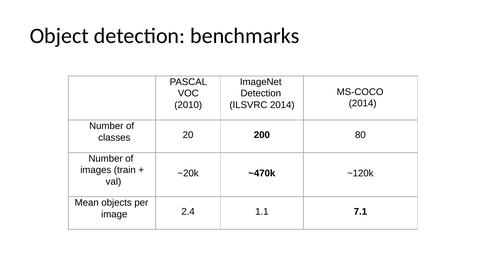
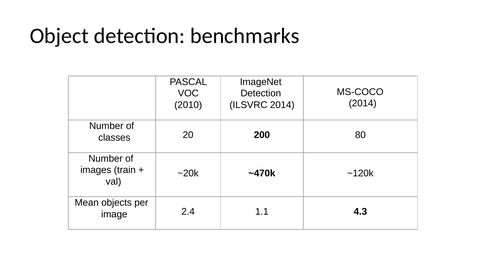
7.1: 7.1 -> 4.3
